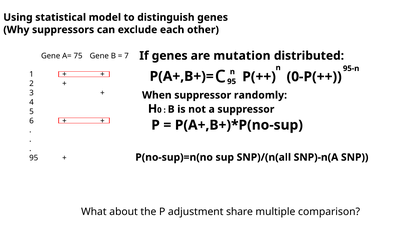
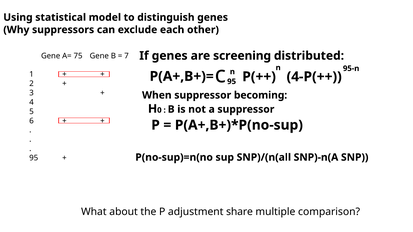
mutation: mutation -> screening
0-P(++: 0-P(++ -> 4-P(++
randomly: randomly -> becoming
